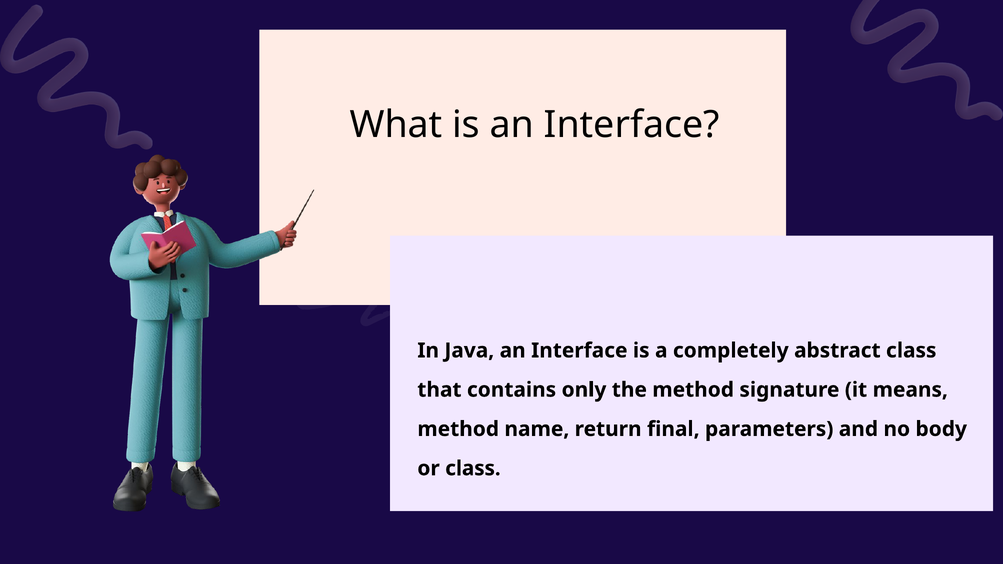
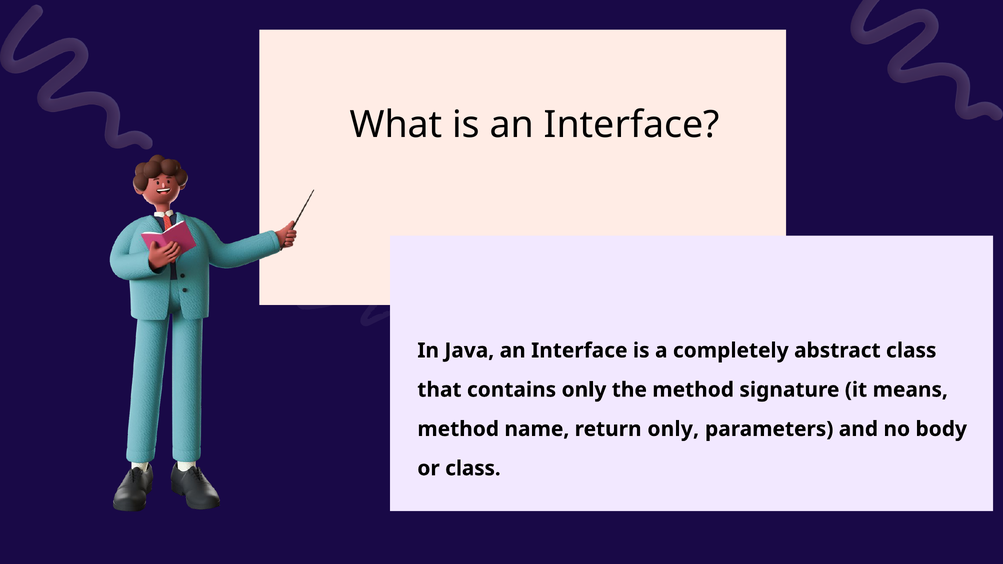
return final: final -> only
